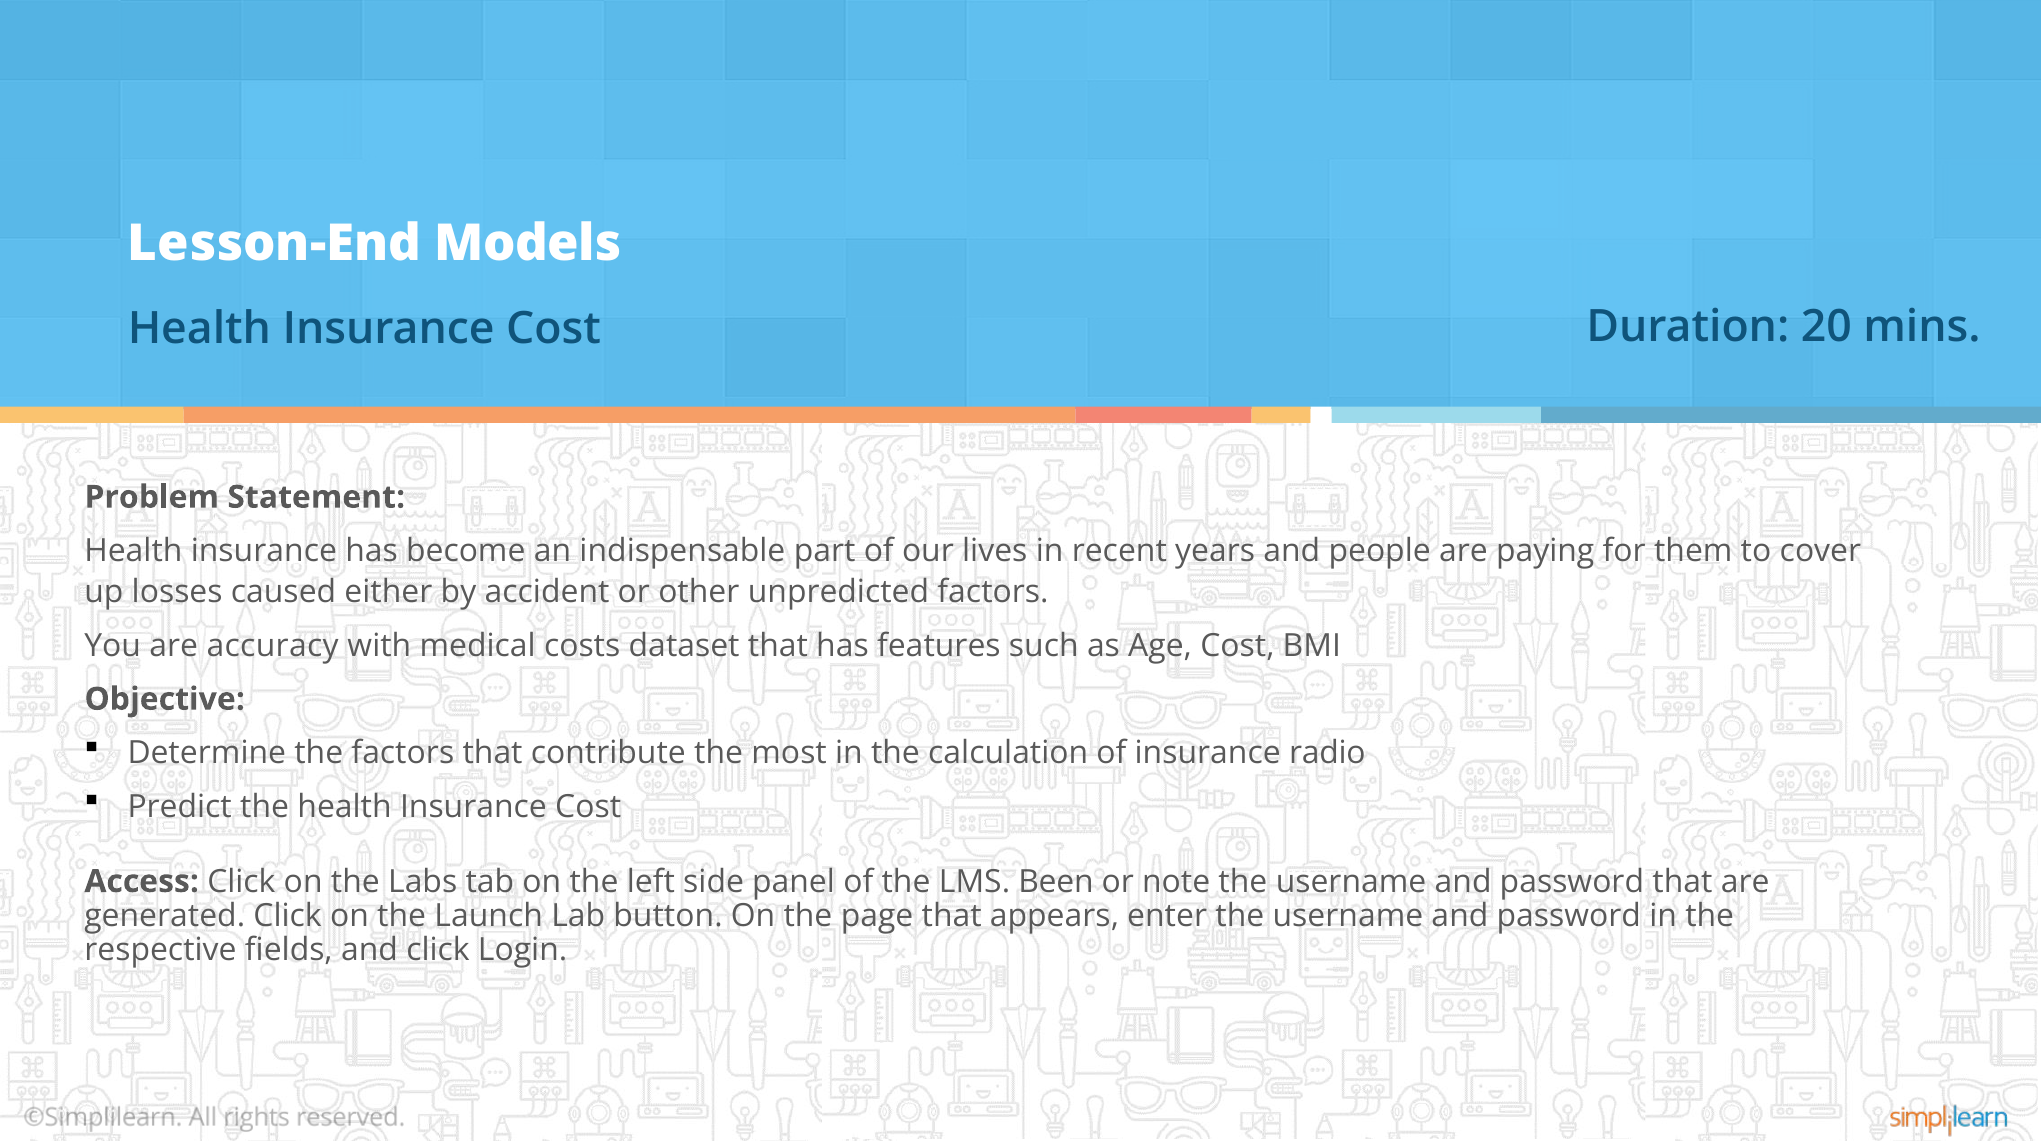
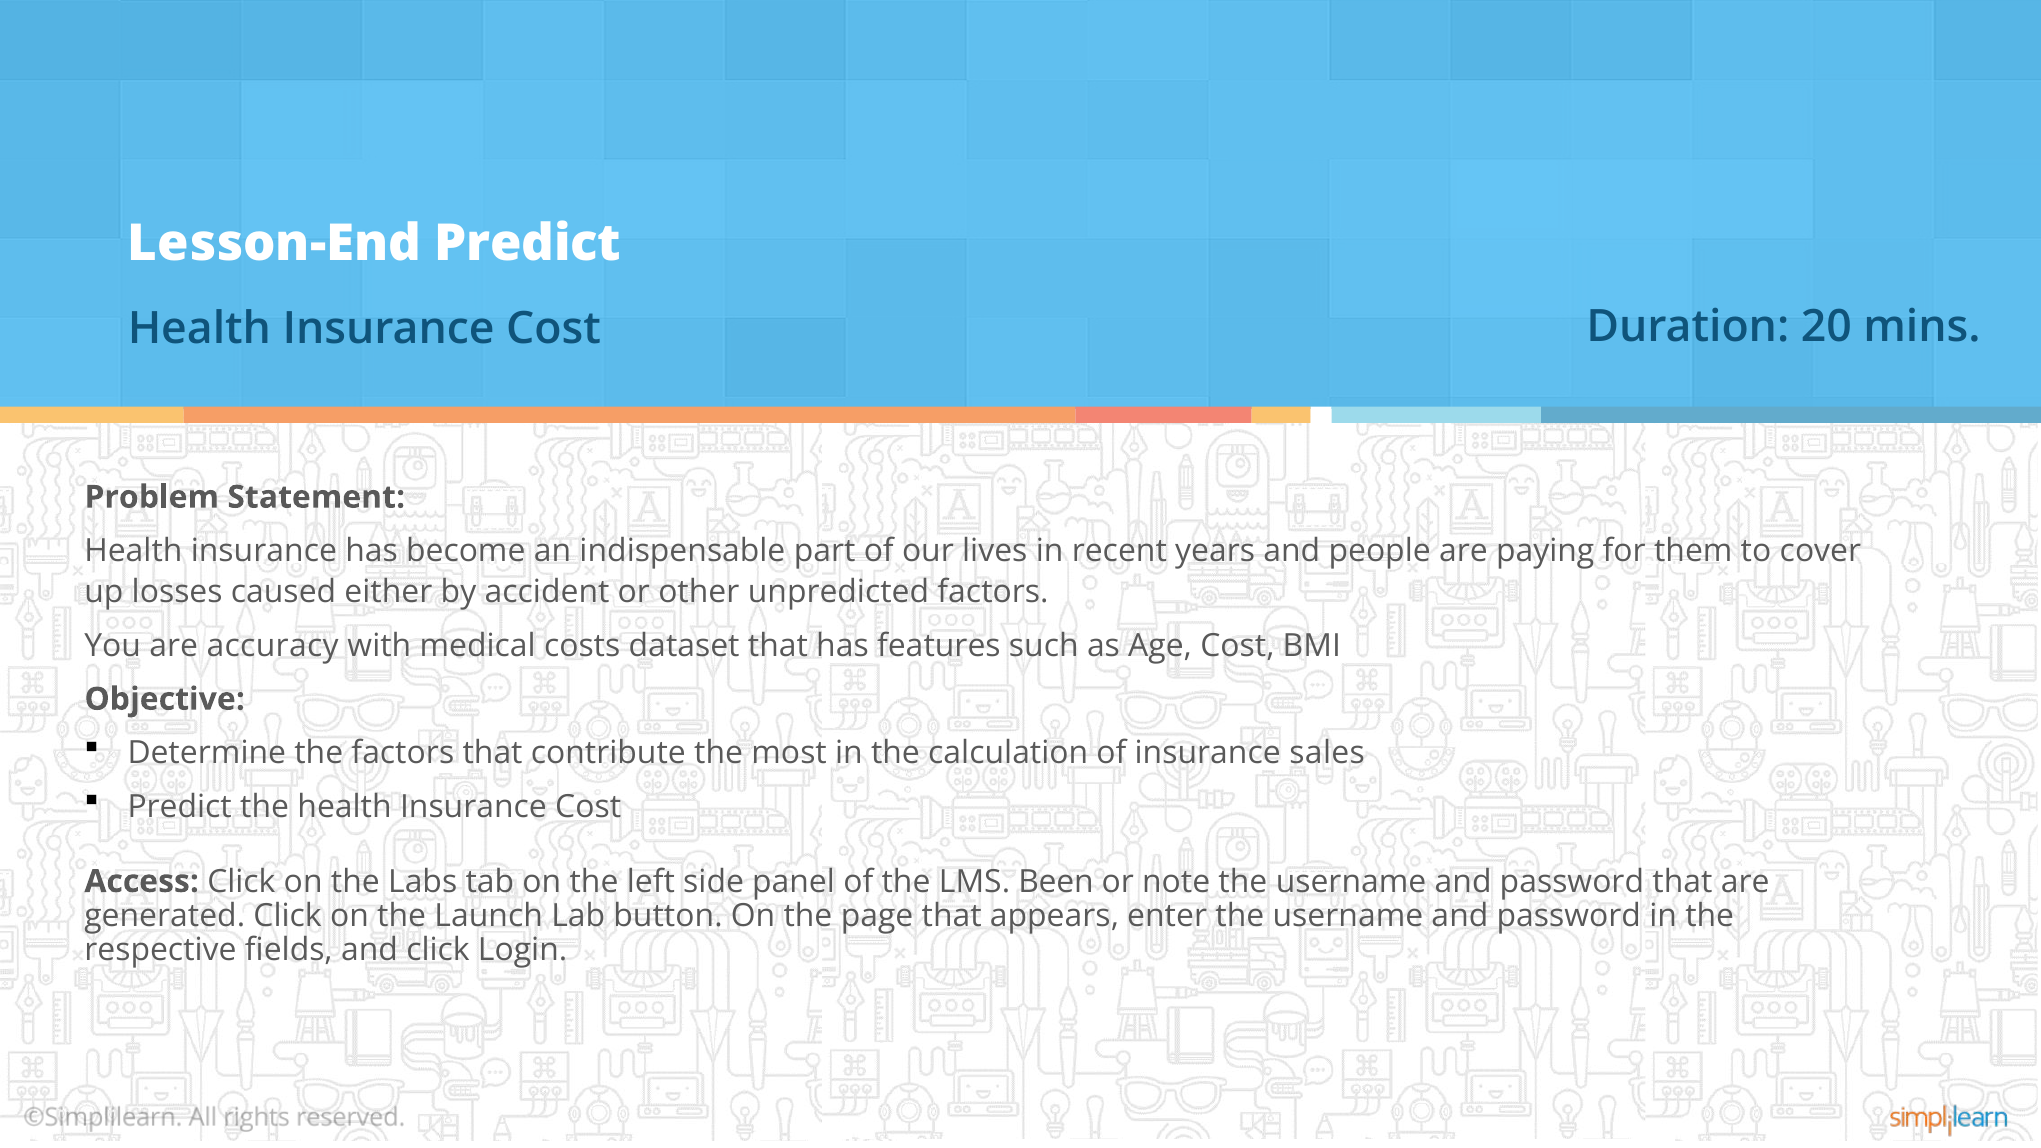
Lesson-End Models: Models -> Predict
radio: radio -> sales
